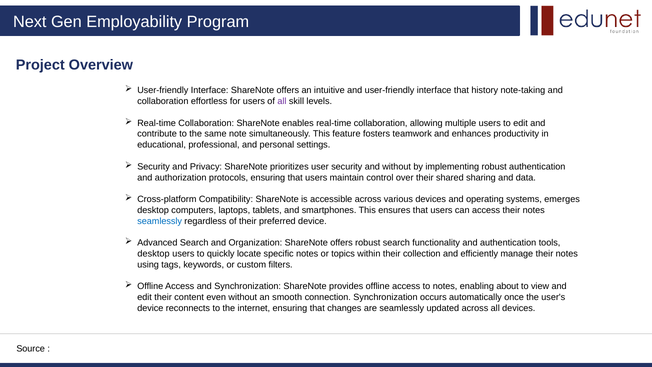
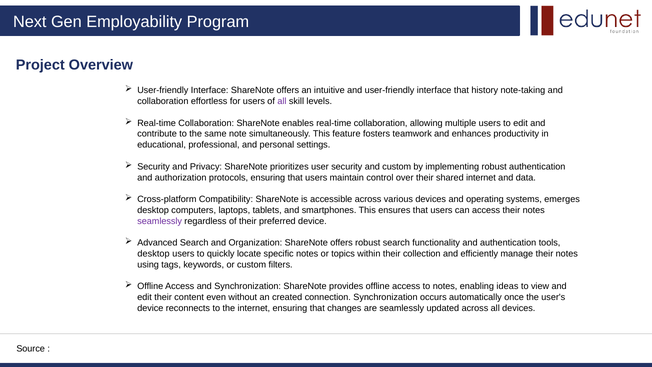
and without: without -> custom
shared sharing: sharing -> internet
seamlessly at (160, 221) colour: blue -> purple
about: about -> ideas
smooth: smooth -> created
